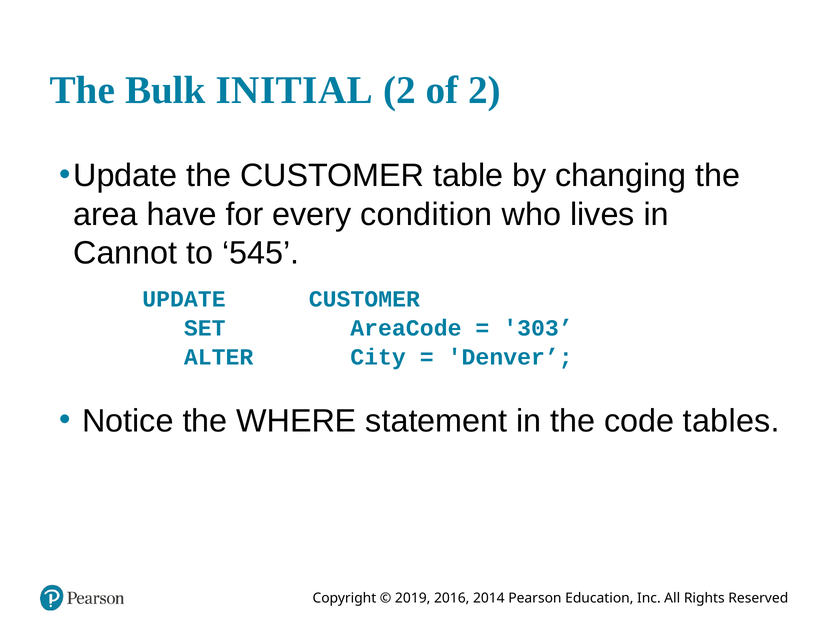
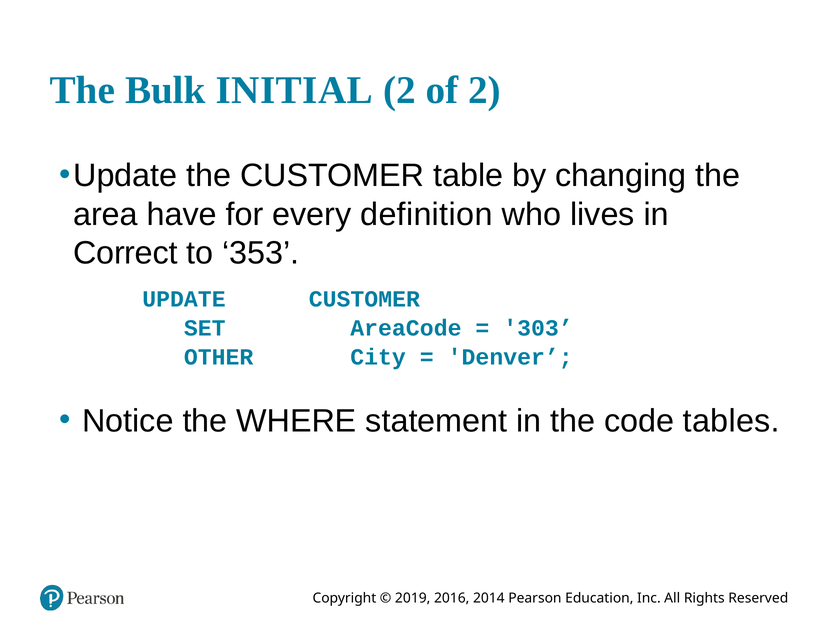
condition: condition -> definition
Cannot: Cannot -> Correct
545: 545 -> 353
ALTER: ALTER -> OTHER
